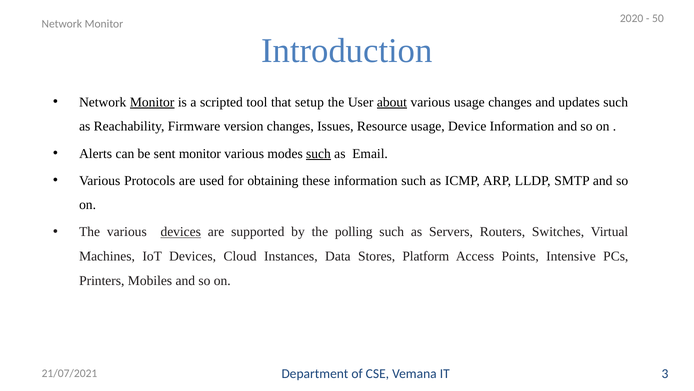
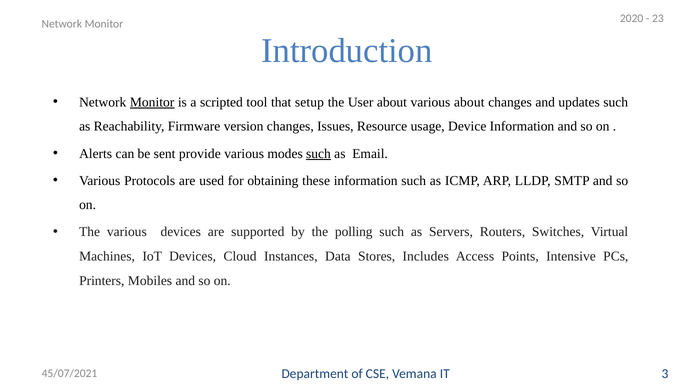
50: 50 -> 23
about at (392, 102) underline: present -> none
various usage: usage -> about
sent monitor: monitor -> provide
devices at (181, 232) underline: present -> none
Platform: Platform -> Includes
21/07/2021: 21/07/2021 -> 45/07/2021
